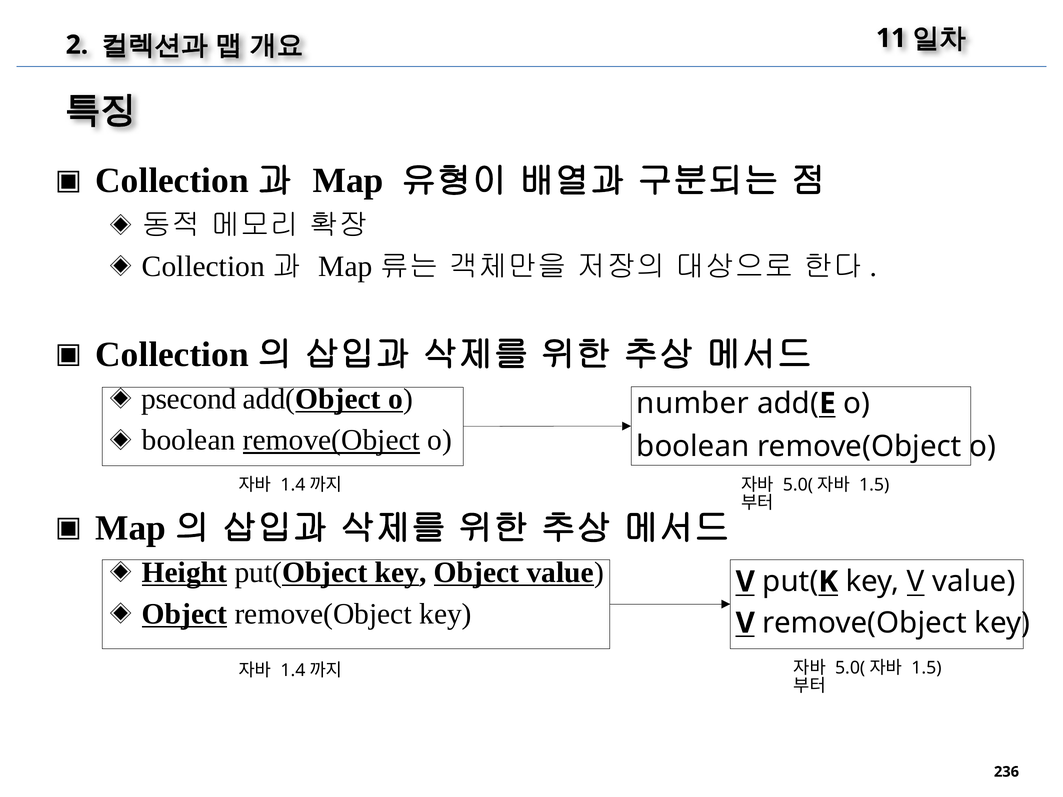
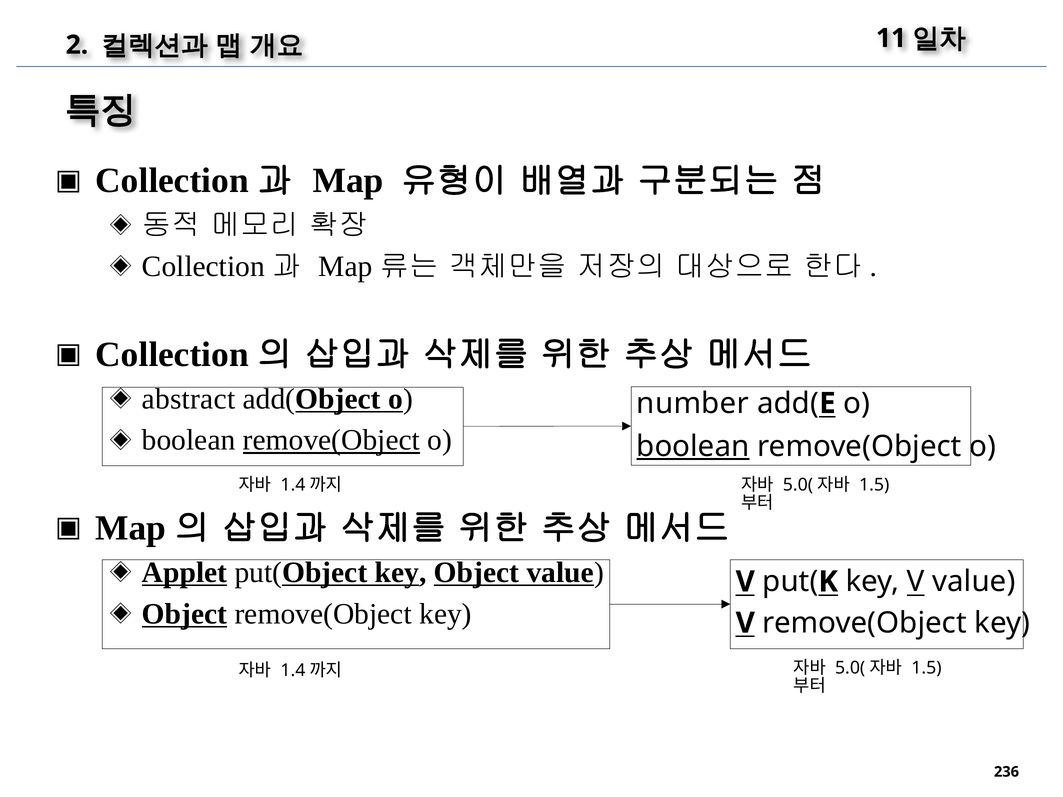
psecond: psecond -> abstract
boolean at (693, 447) underline: none -> present
Height: Height -> Applet
